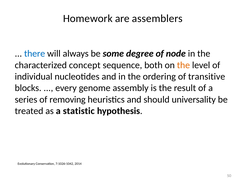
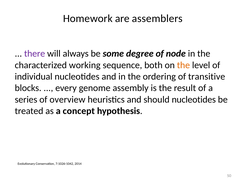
there colour: blue -> purple
concept: concept -> working
removing: removing -> overview
should universality: universality -> nucleotides
statistic: statistic -> concept
